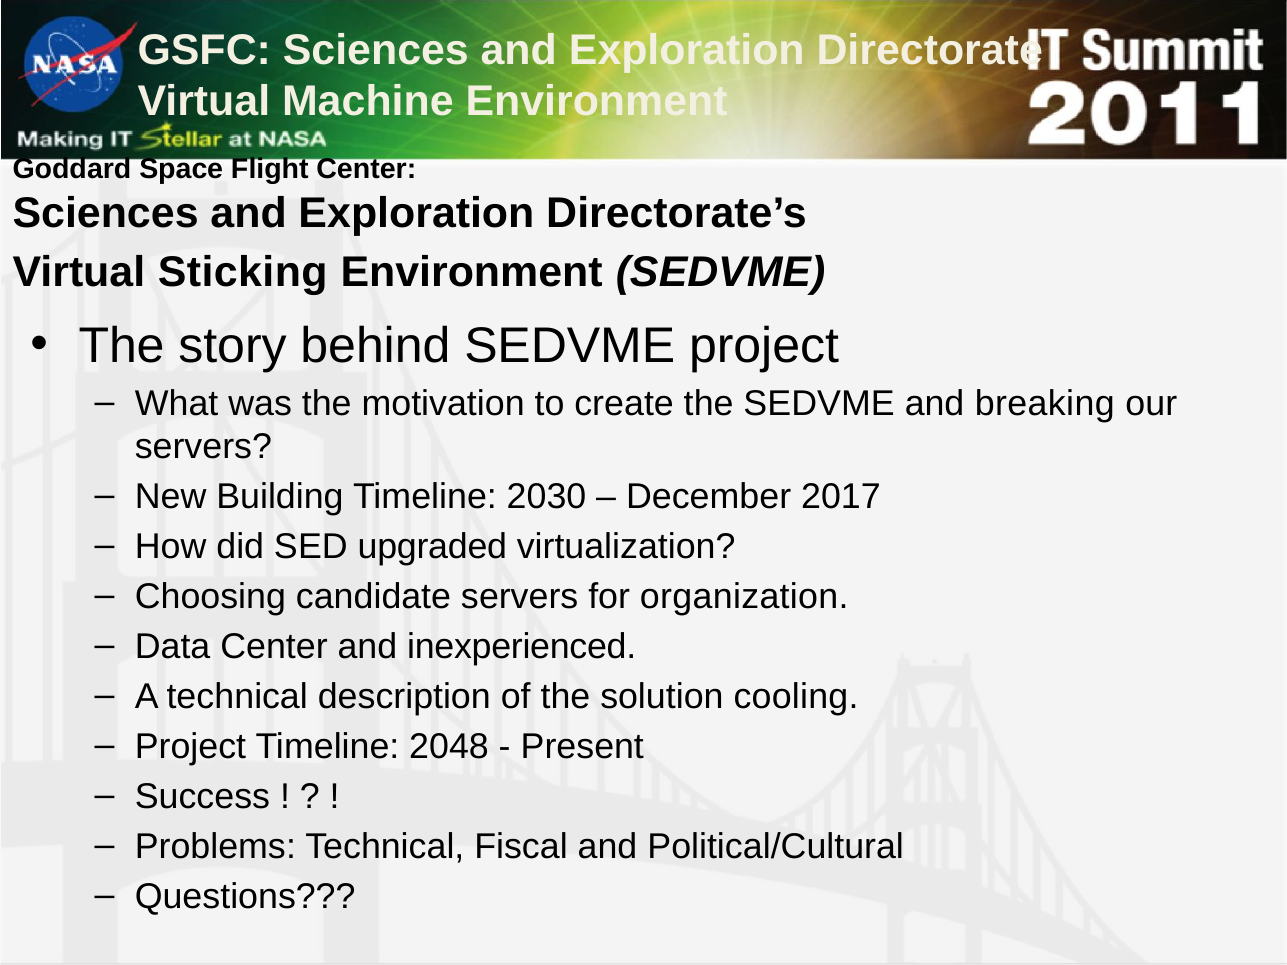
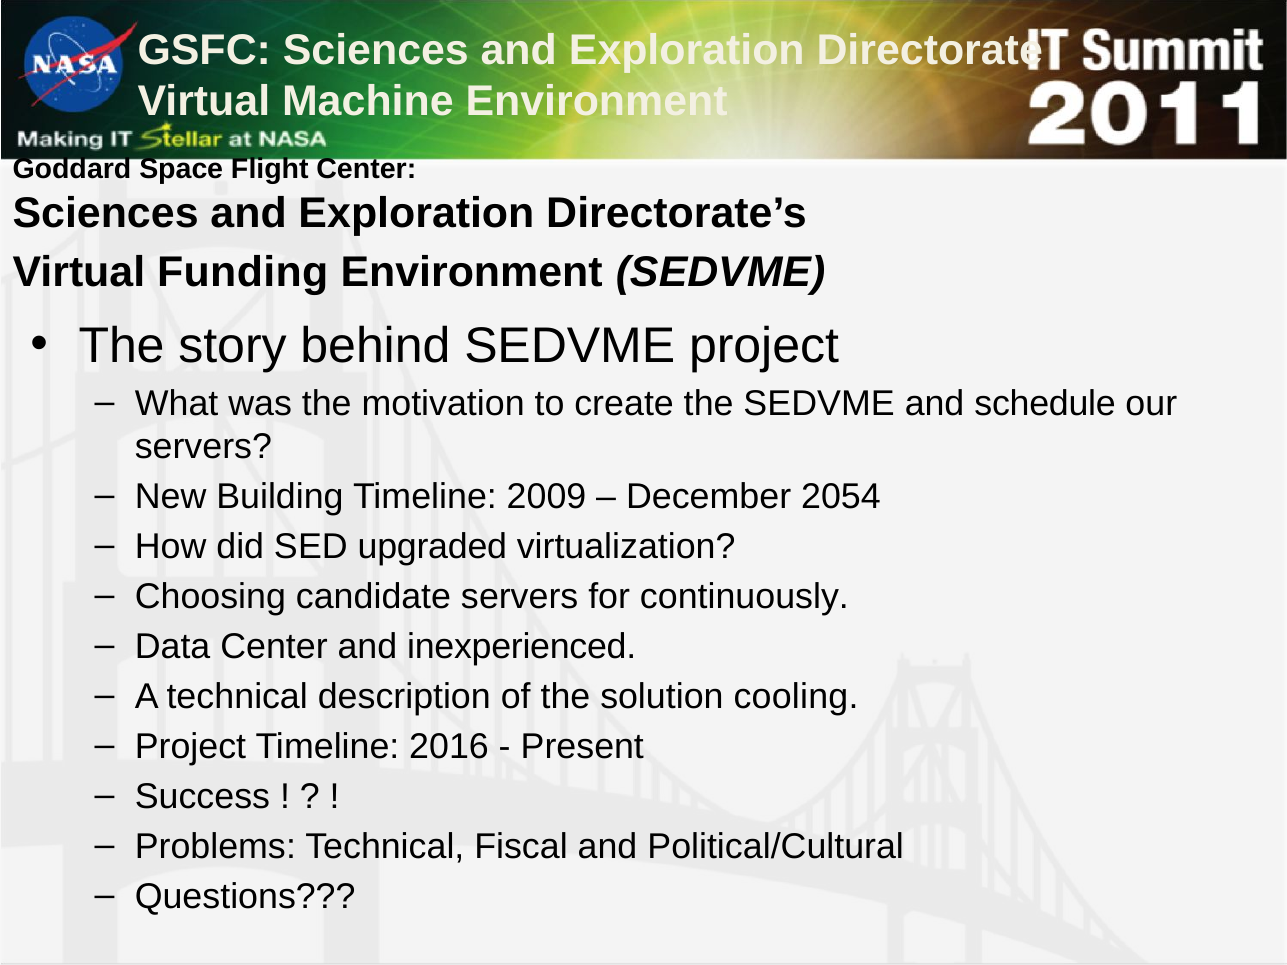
Sticking: Sticking -> Funding
breaking: breaking -> schedule
2030: 2030 -> 2009
2017: 2017 -> 2054
organization: organization -> continuously
2048: 2048 -> 2016
